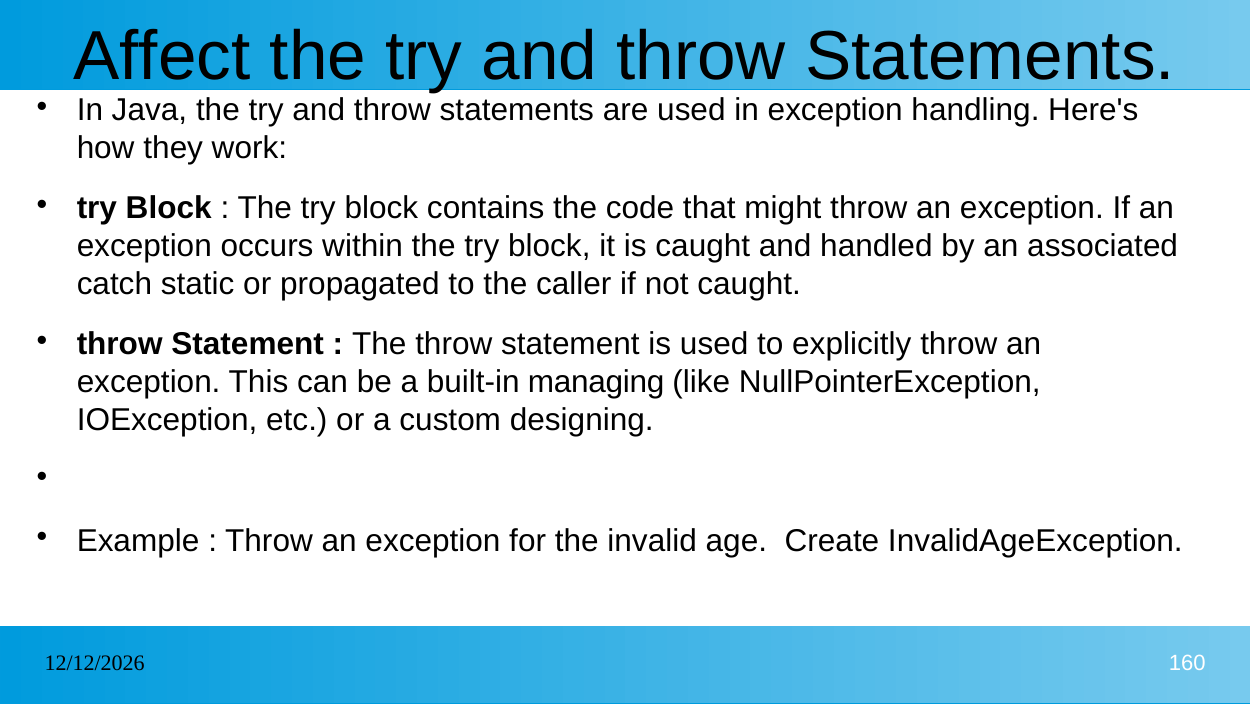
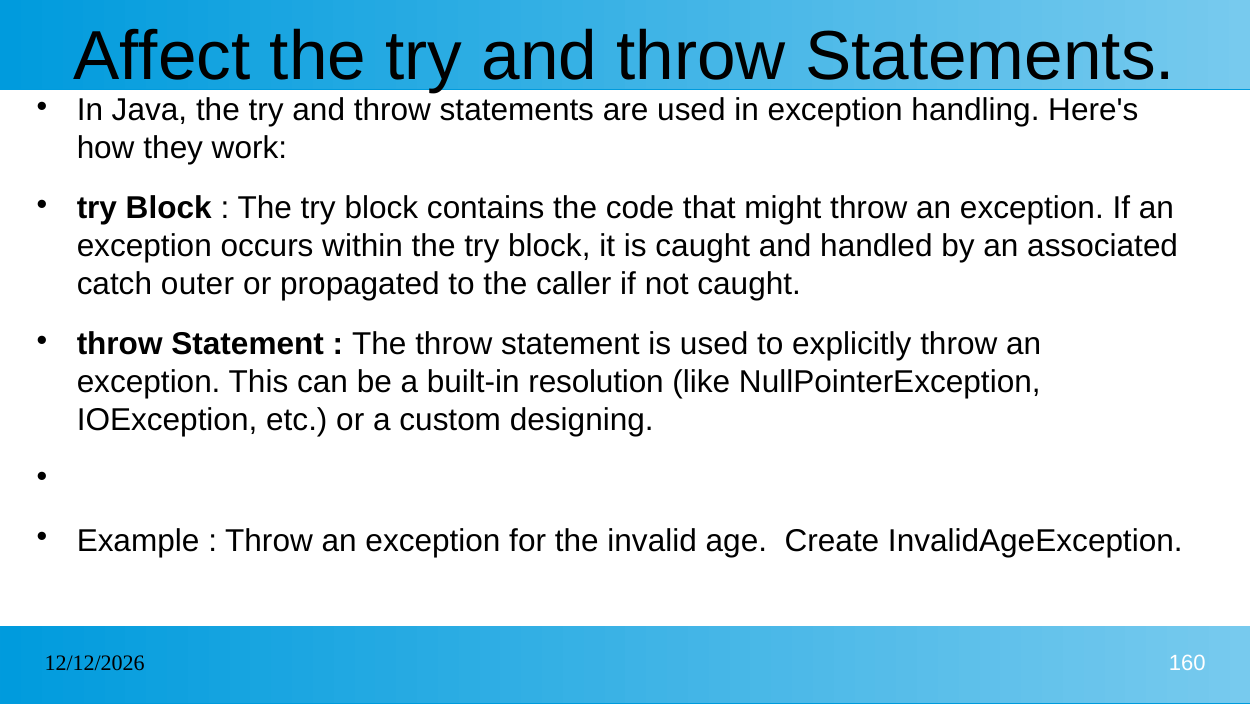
static: static -> outer
managing: managing -> resolution
